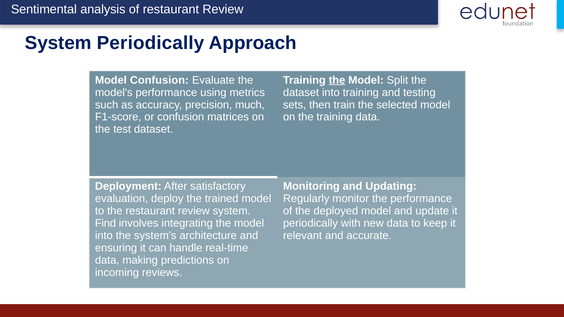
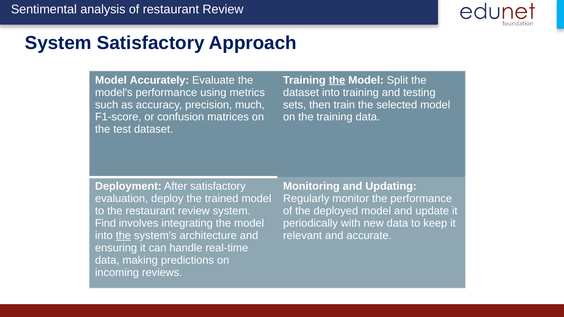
System Periodically: Periodically -> Satisfactory
Model Confusion: Confusion -> Accurately
the at (123, 236) underline: none -> present
